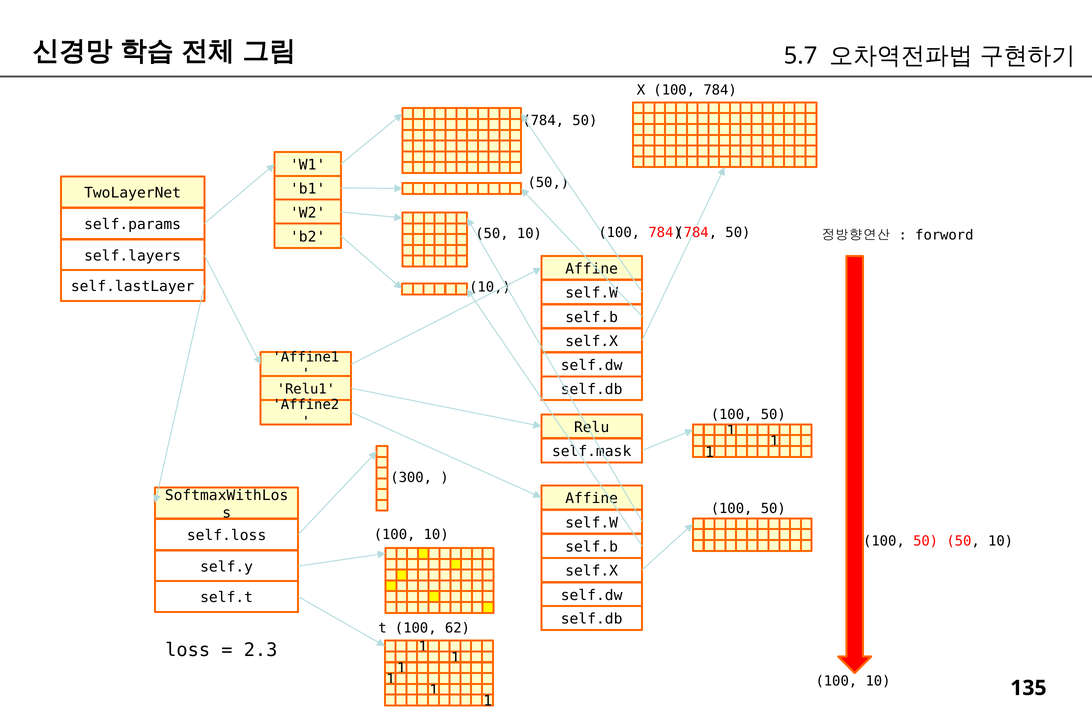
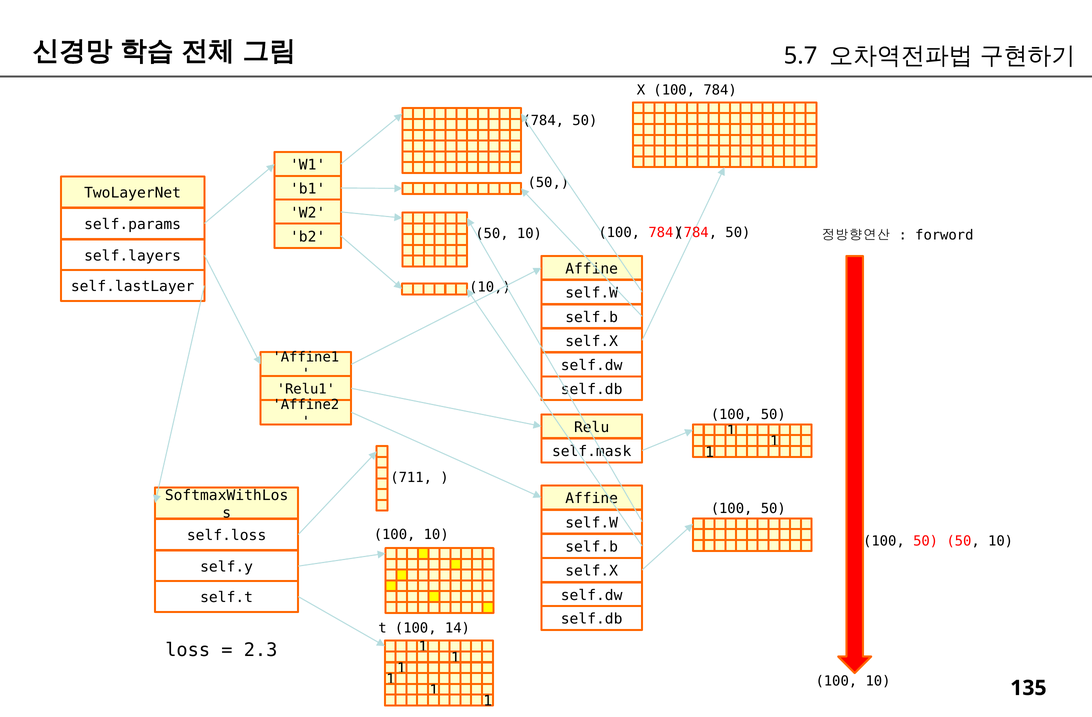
300: 300 -> 711
62: 62 -> 14
